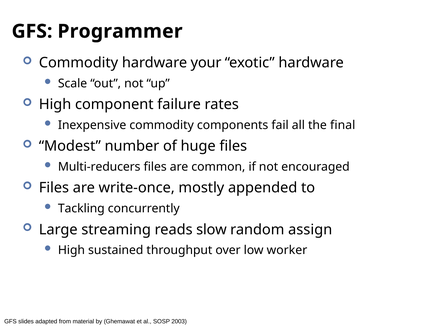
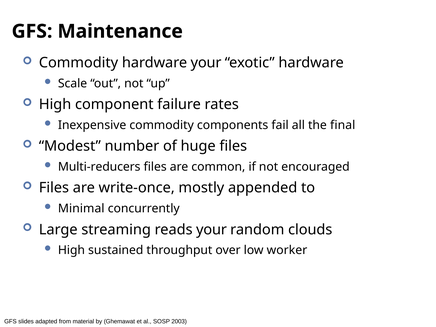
Programmer: Programmer -> Maintenance
Tackling: Tackling -> Minimal
reads slow: slow -> your
assign: assign -> clouds
